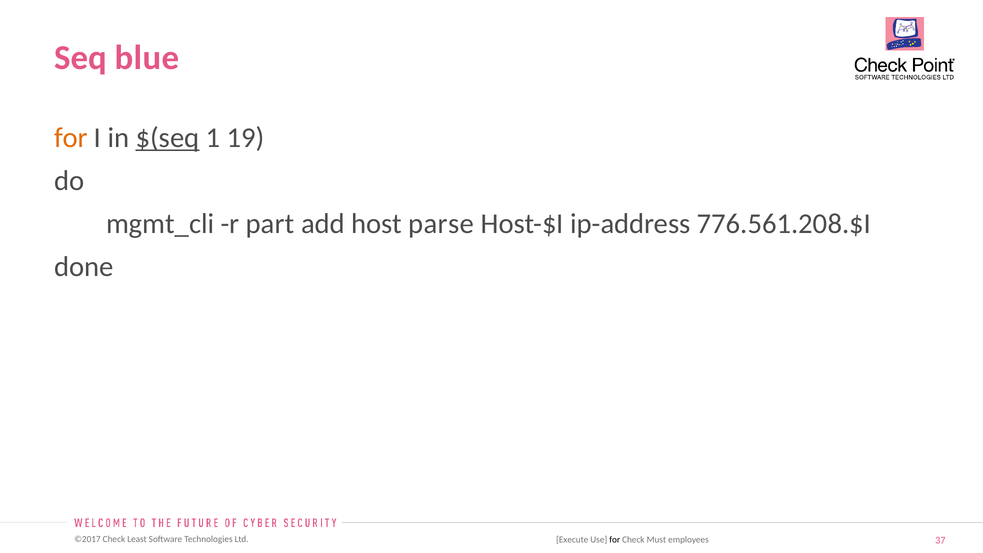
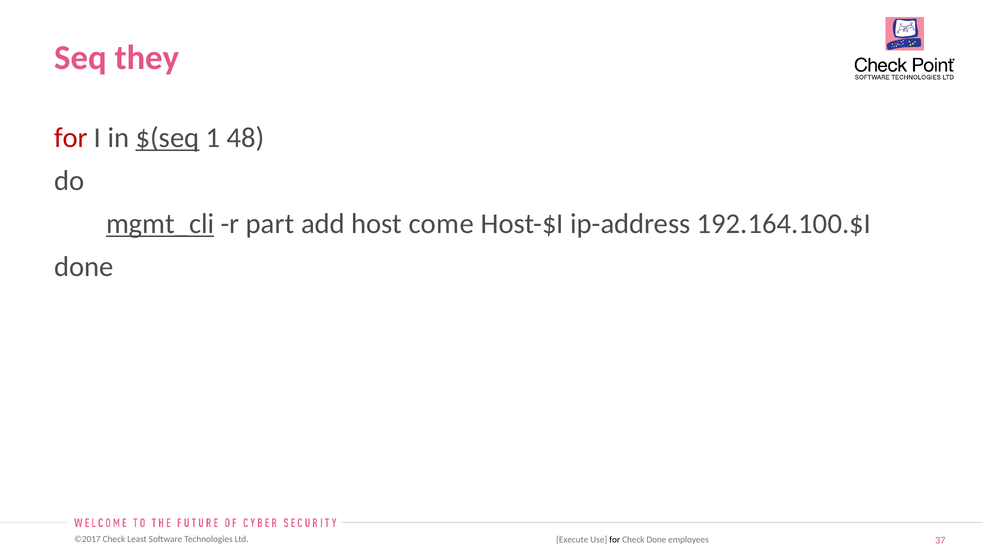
blue: blue -> they
for at (71, 138) colour: orange -> red
19: 19 -> 48
mgmt_cli underline: none -> present
parse: parse -> come
776.561.208.$I: 776.561.208.$I -> 192.164.100.$I
Check Must: Must -> Done
